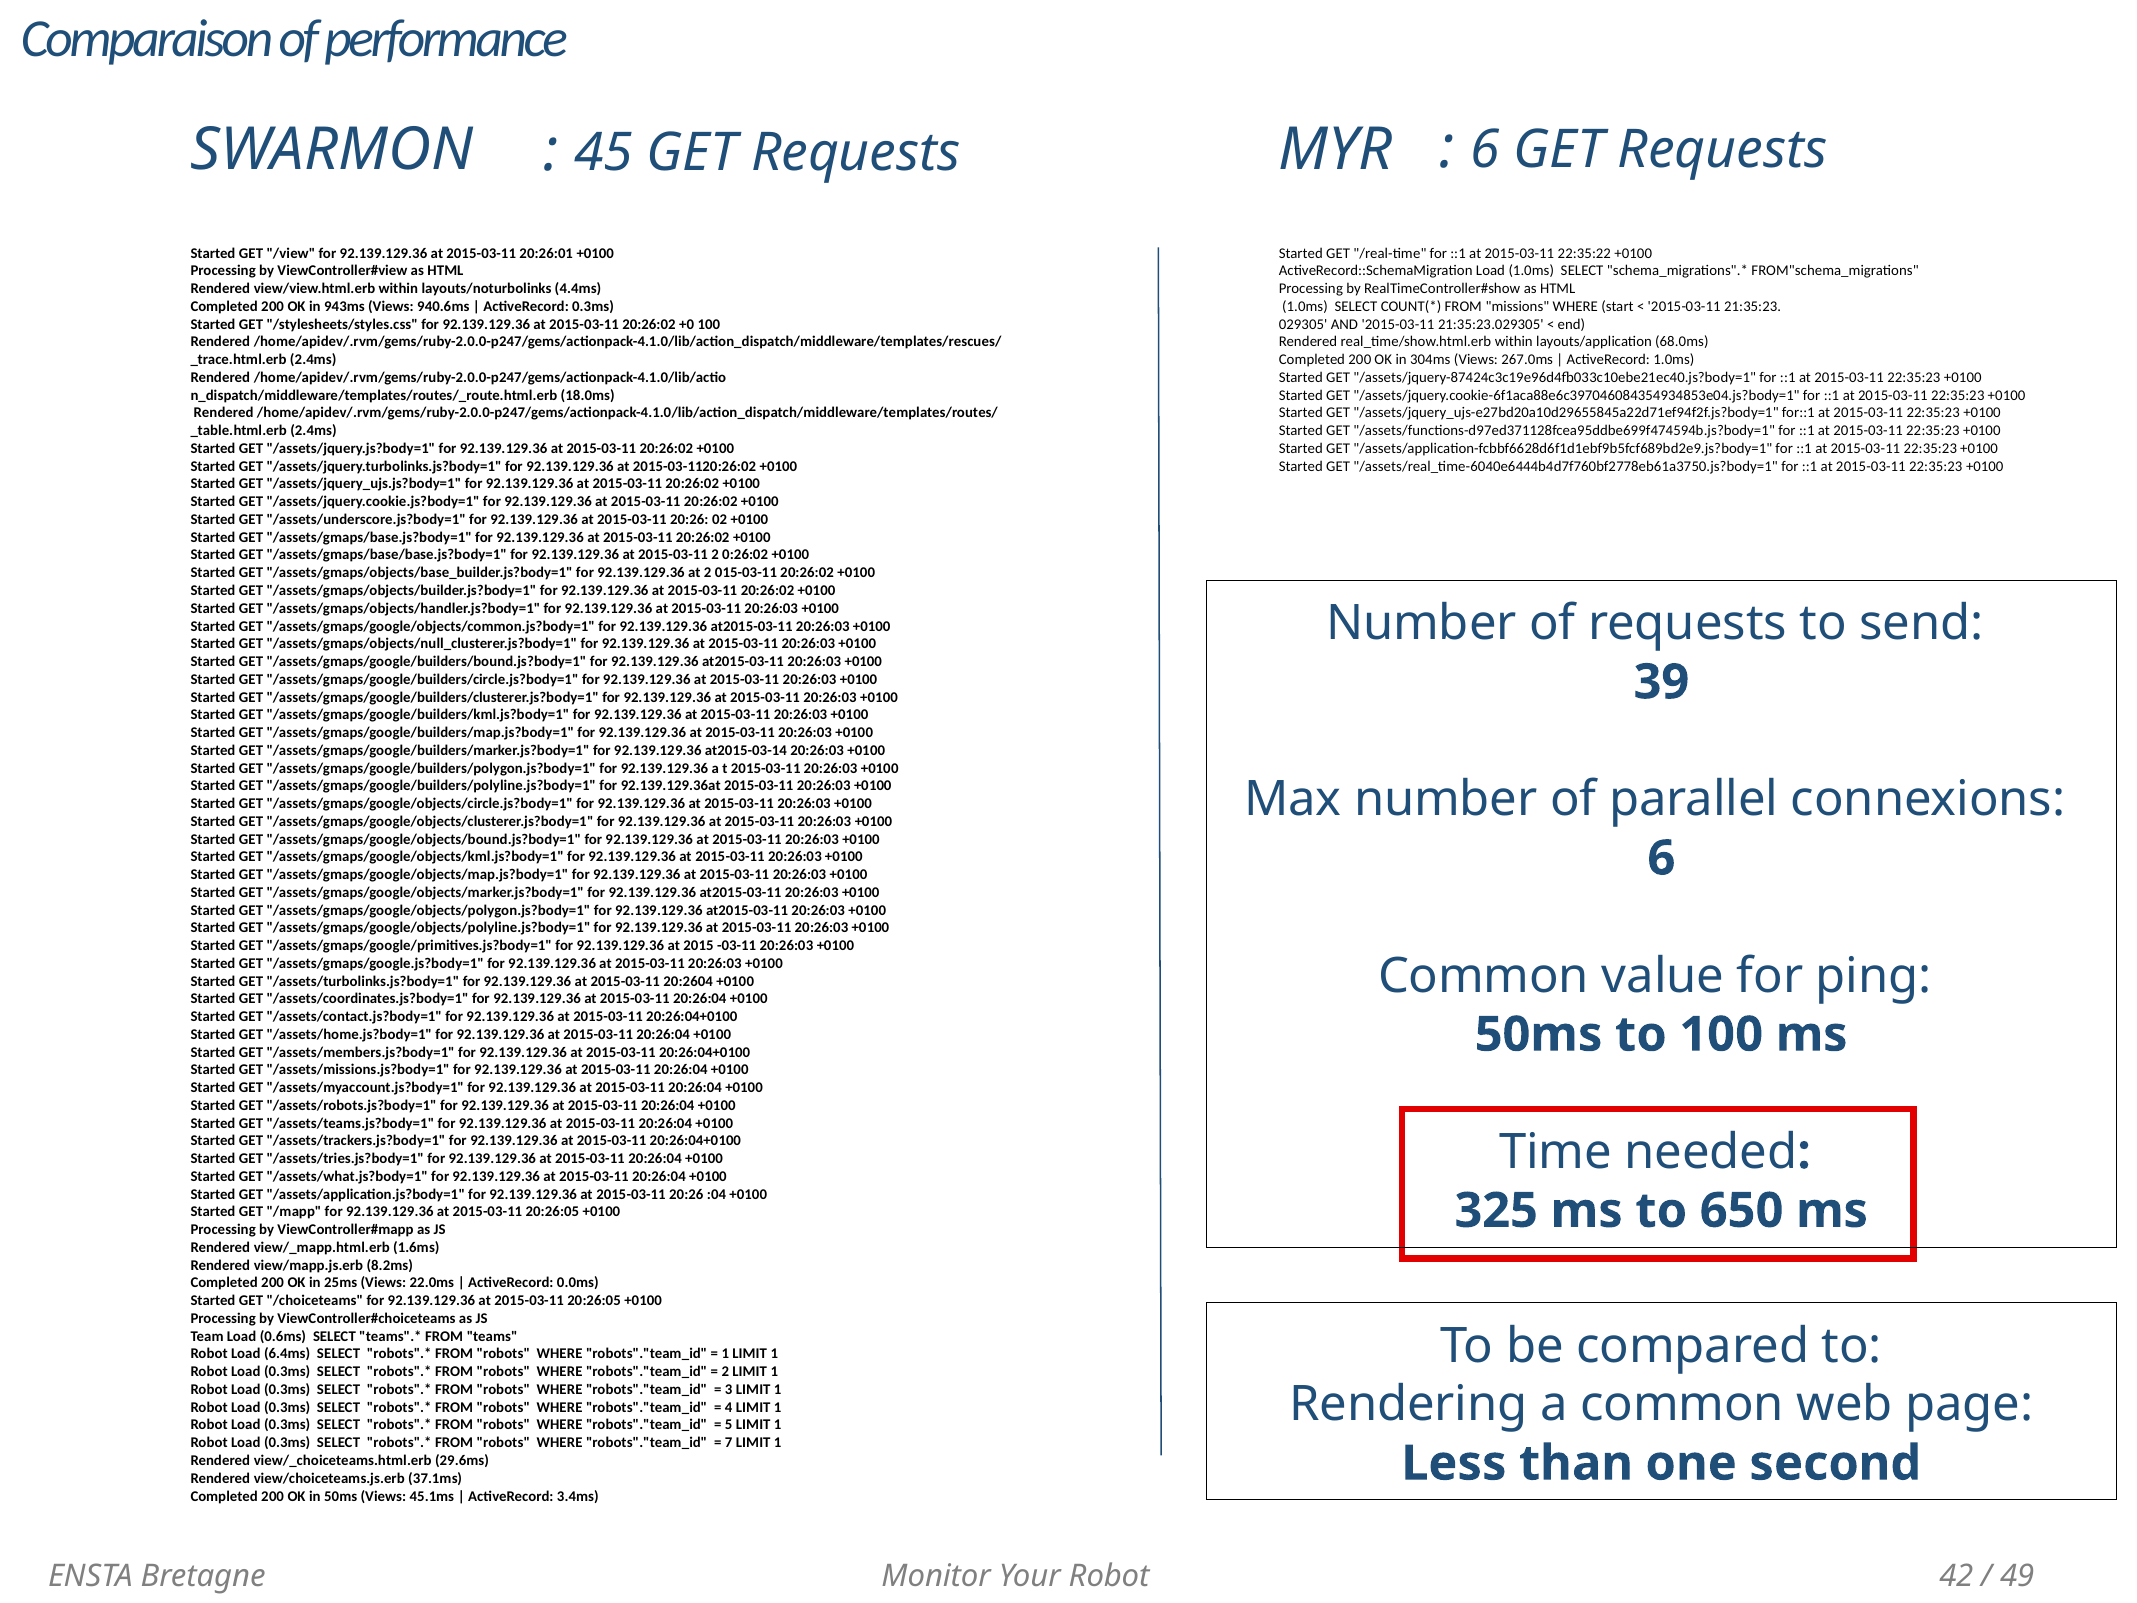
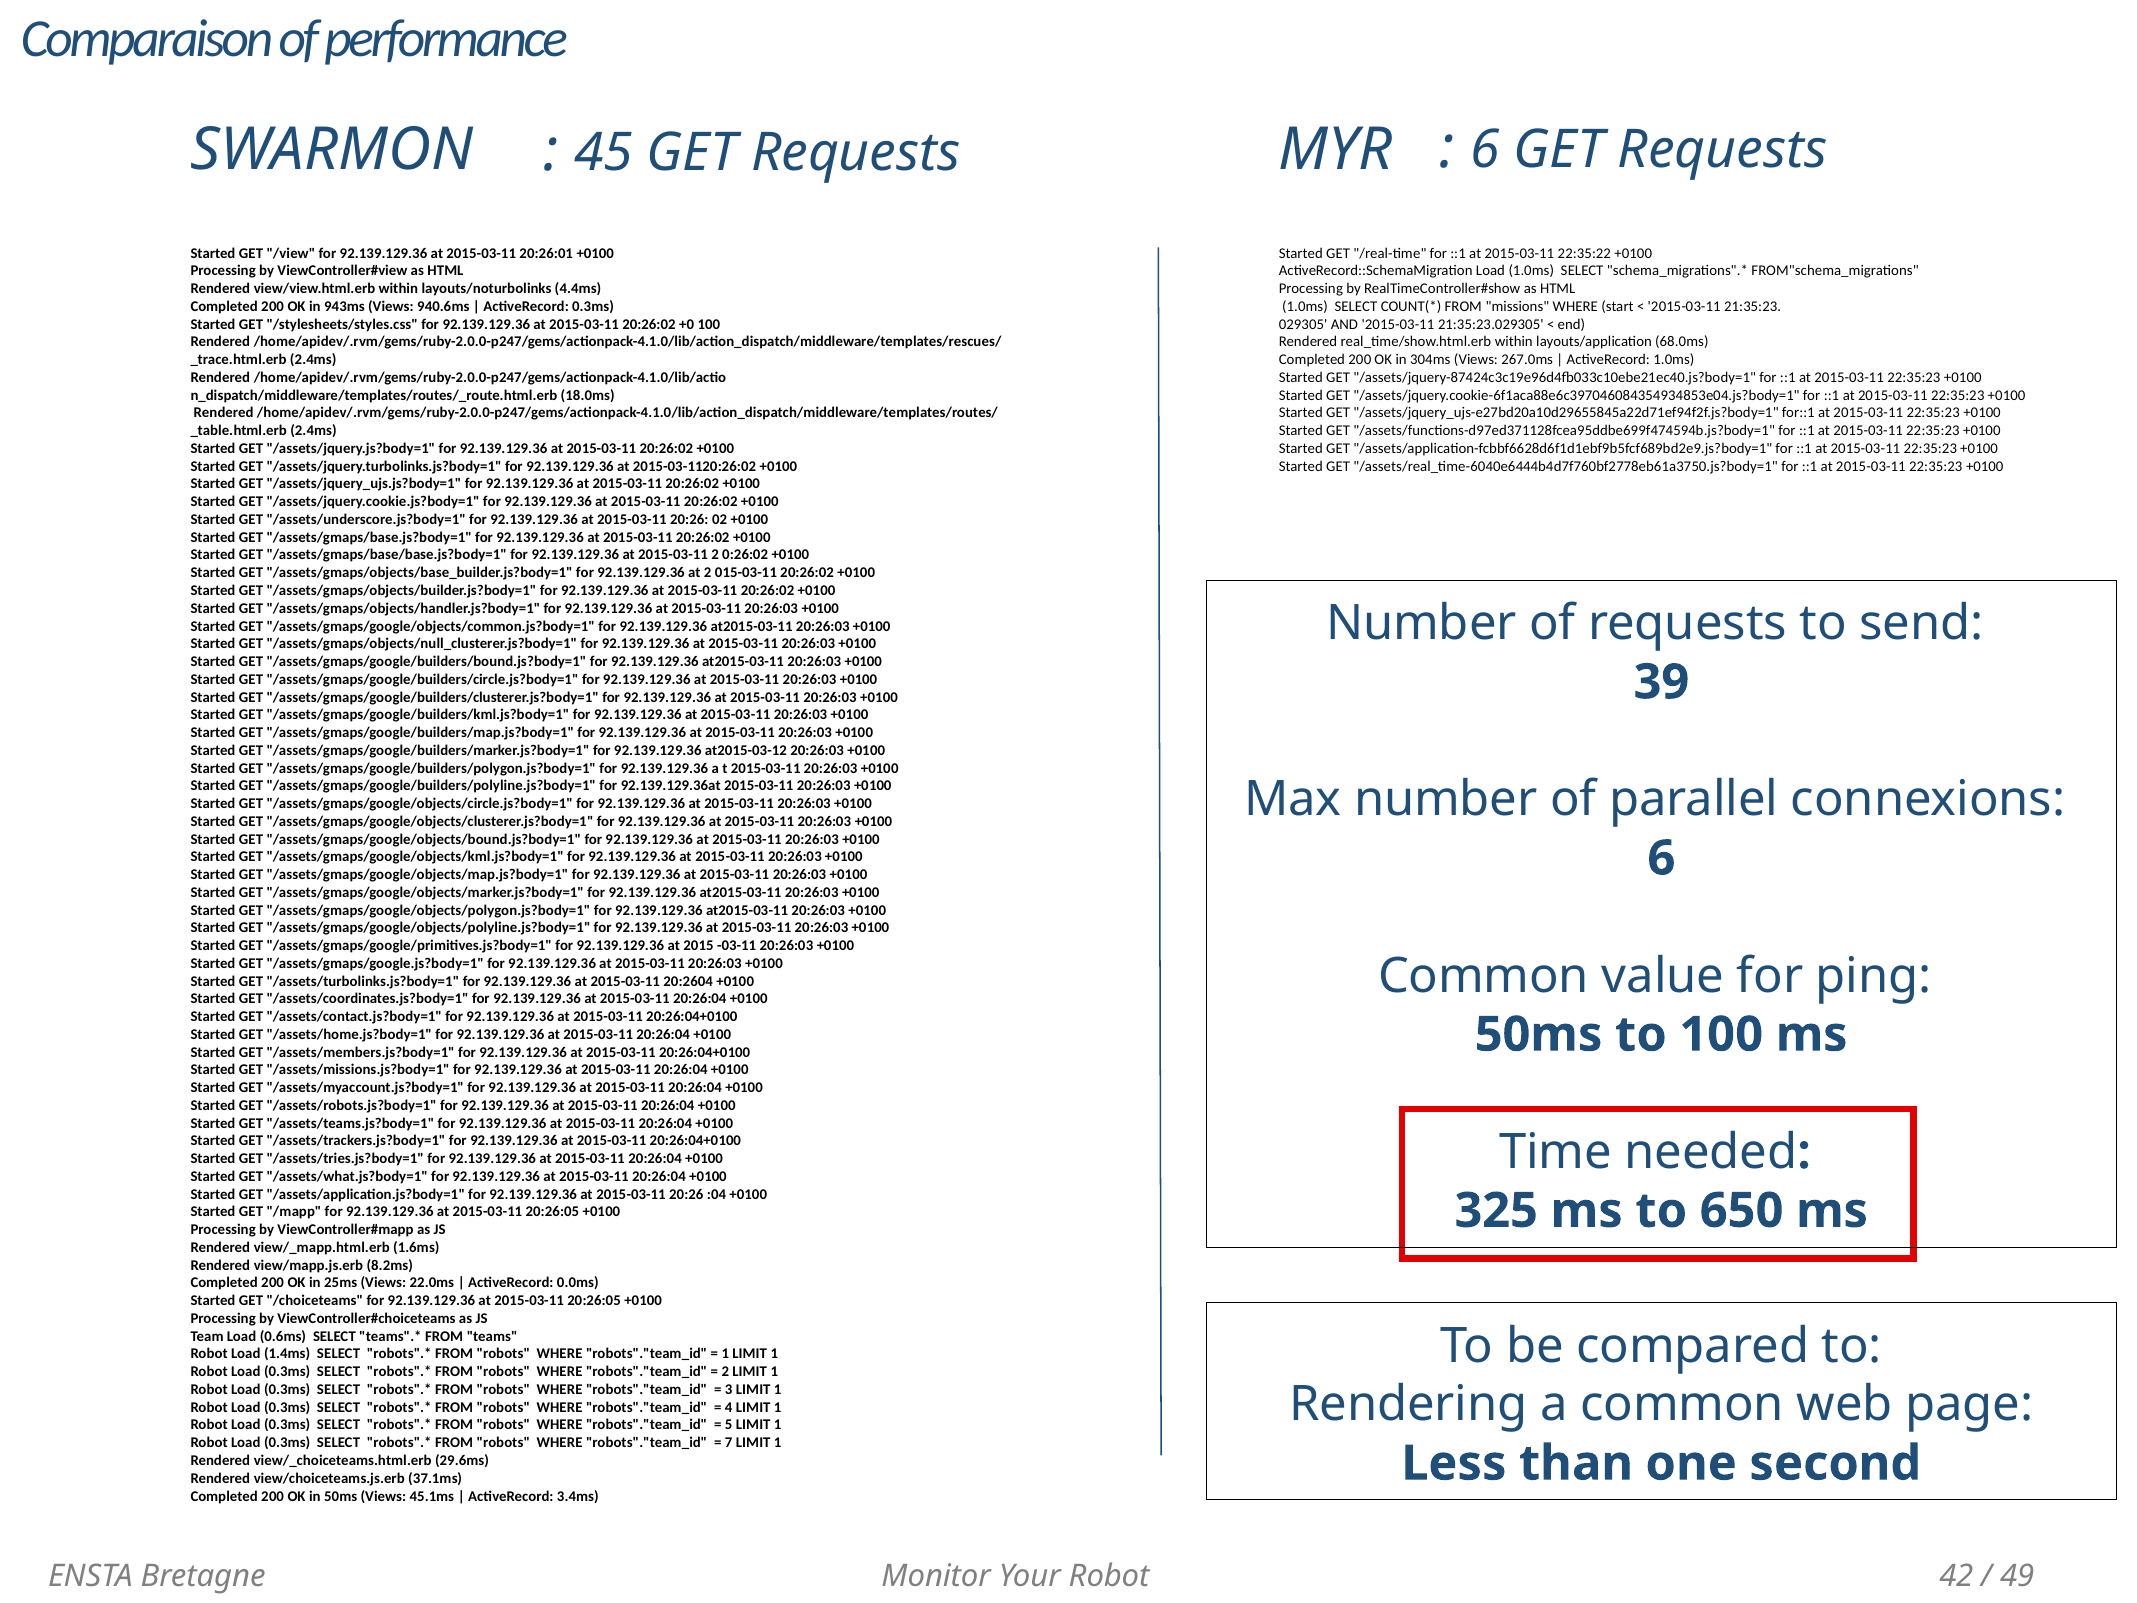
at2015-03-14: at2015-03-14 -> at2015-03-12
6.4ms: 6.4ms -> 1.4ms
